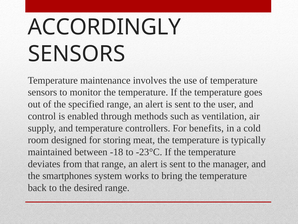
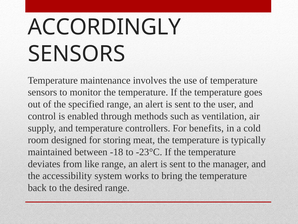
that: that -> like
smartphones: smartphones -> accessibility
